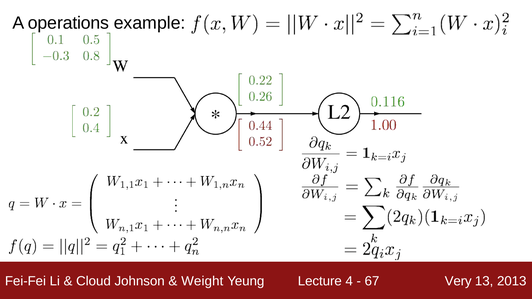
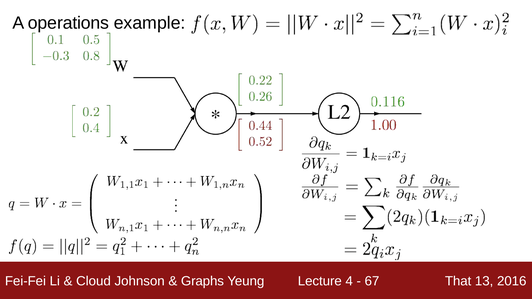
Weight: Weight -> Graphs
Very: Very -> That
2013: 2013 -> 2016
